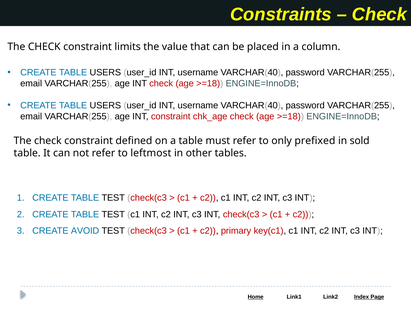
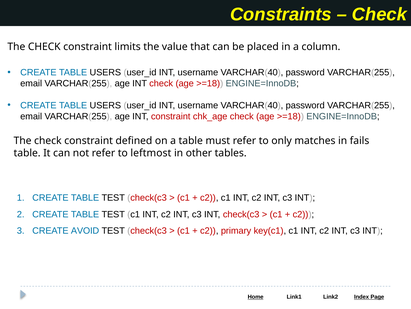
prefixed: prefixed -> matches
sold: sold -> fails
